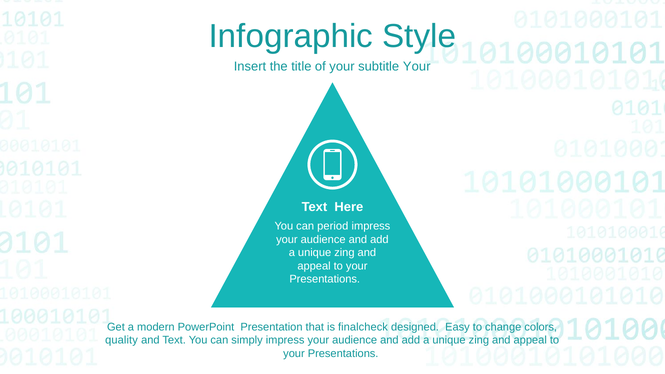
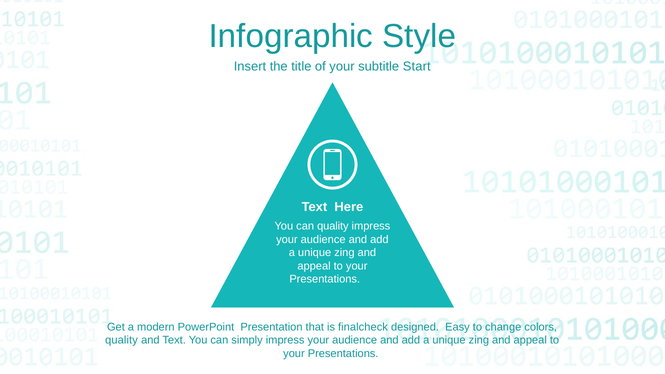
subtitle Your: Your -> Start
can period: period -> quality
